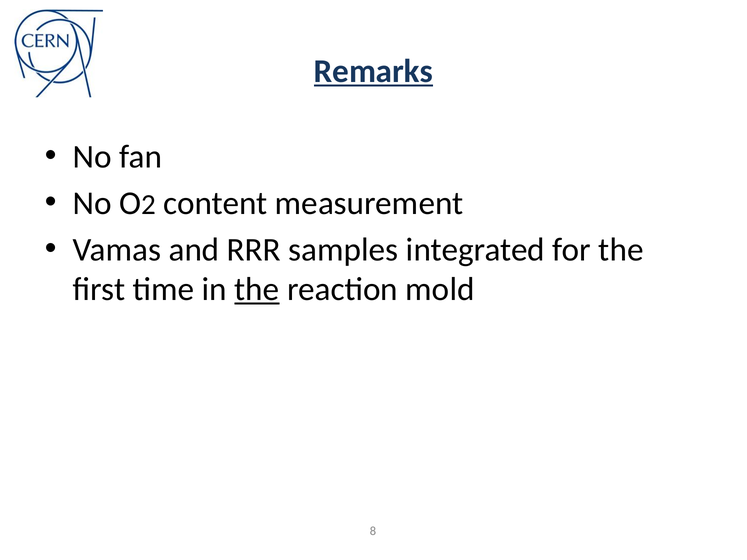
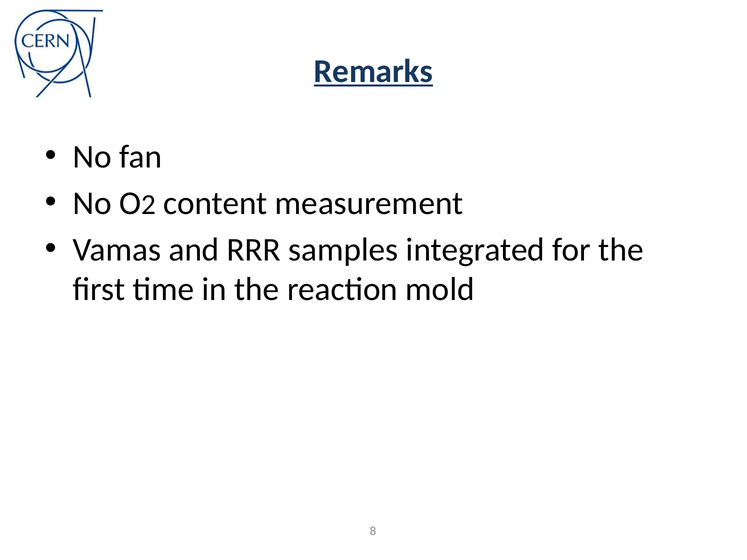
the at (257, 290) underline: present -> none
